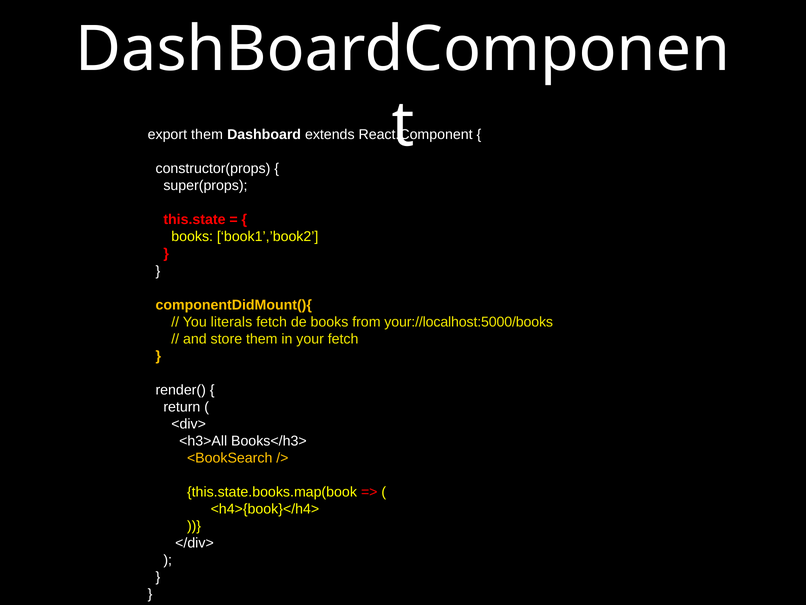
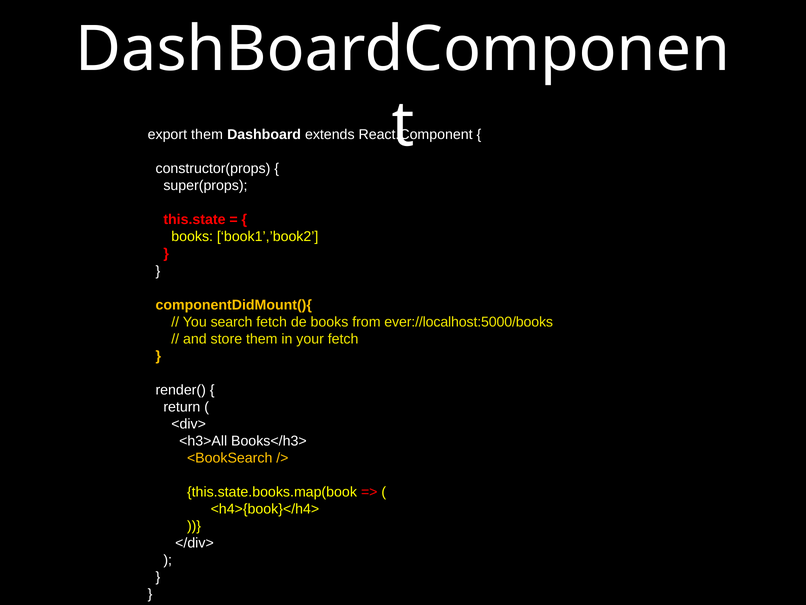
literals: literals -> search
your://localhost:5000/books: your://localhost:5000/books -> ever://localhost:5000/books
